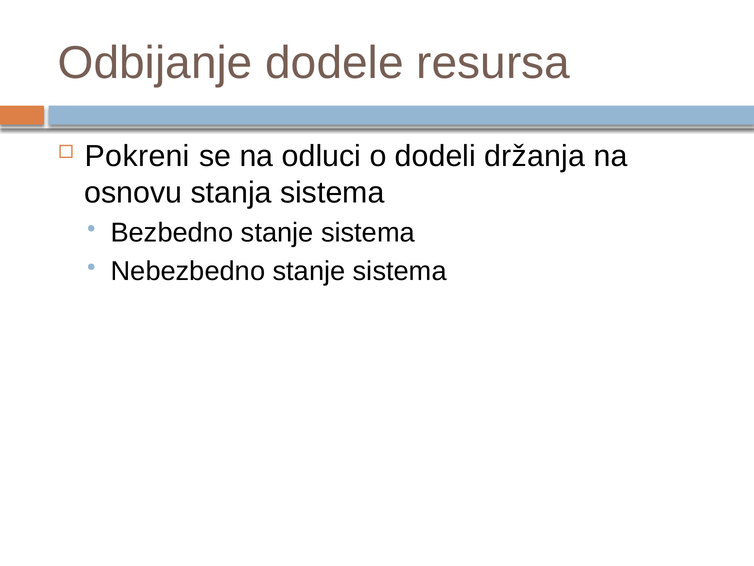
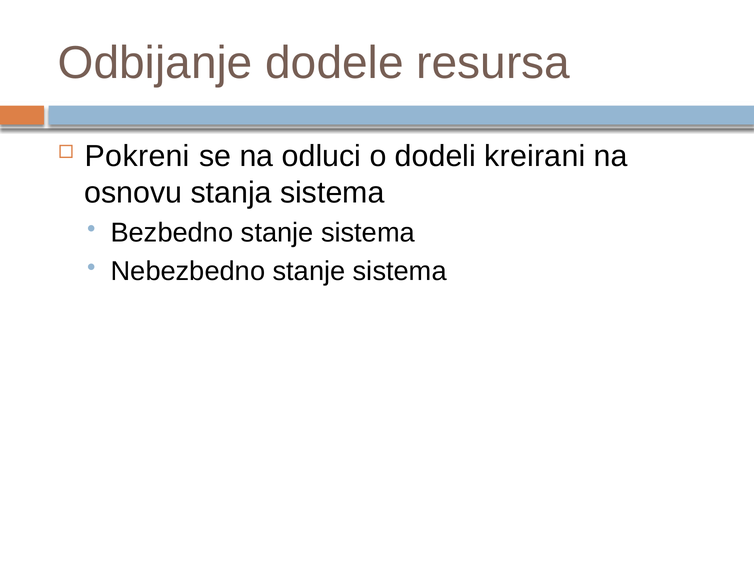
držanja: držanja -> kreirani
